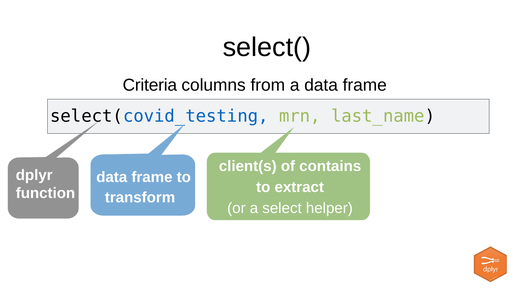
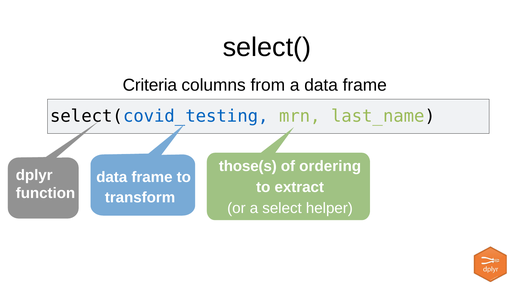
client(s: client(s -> those(s
contains: contains -> ordering
